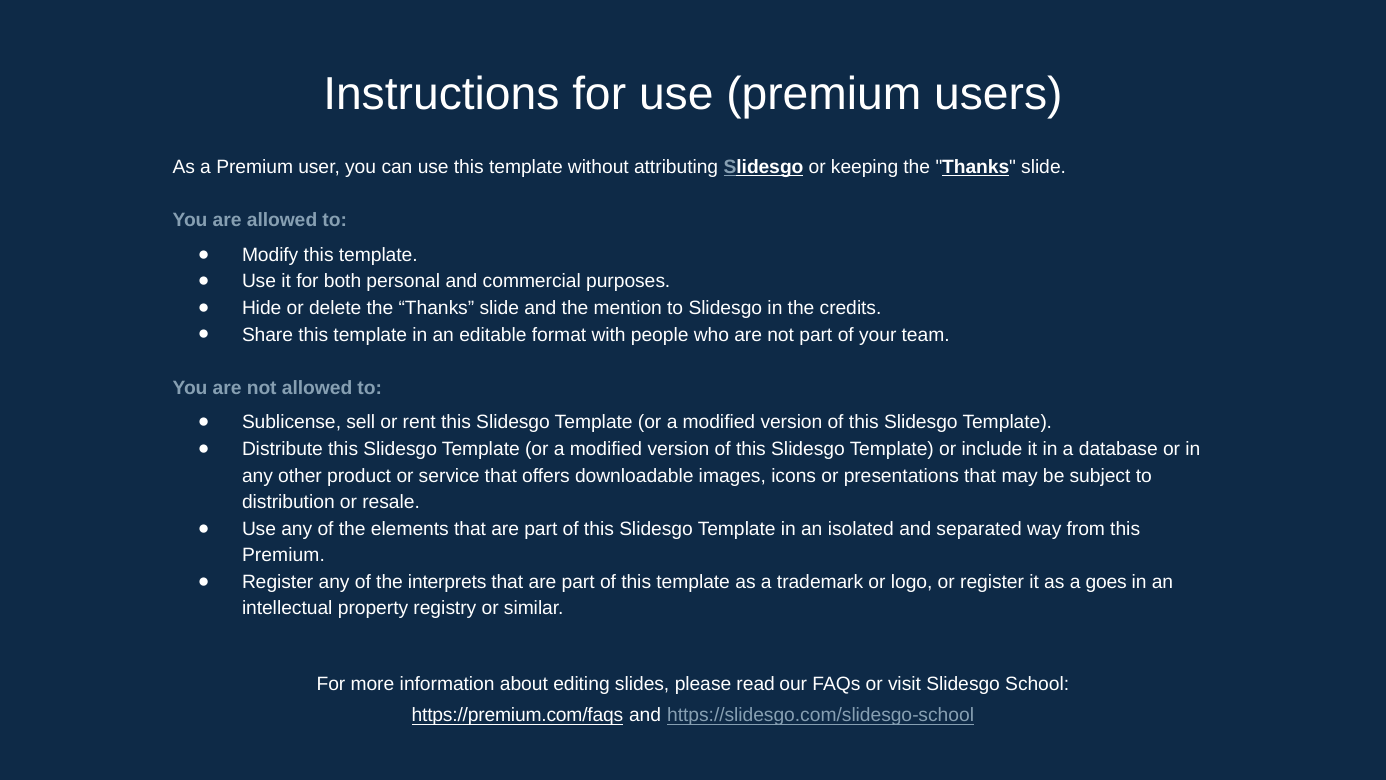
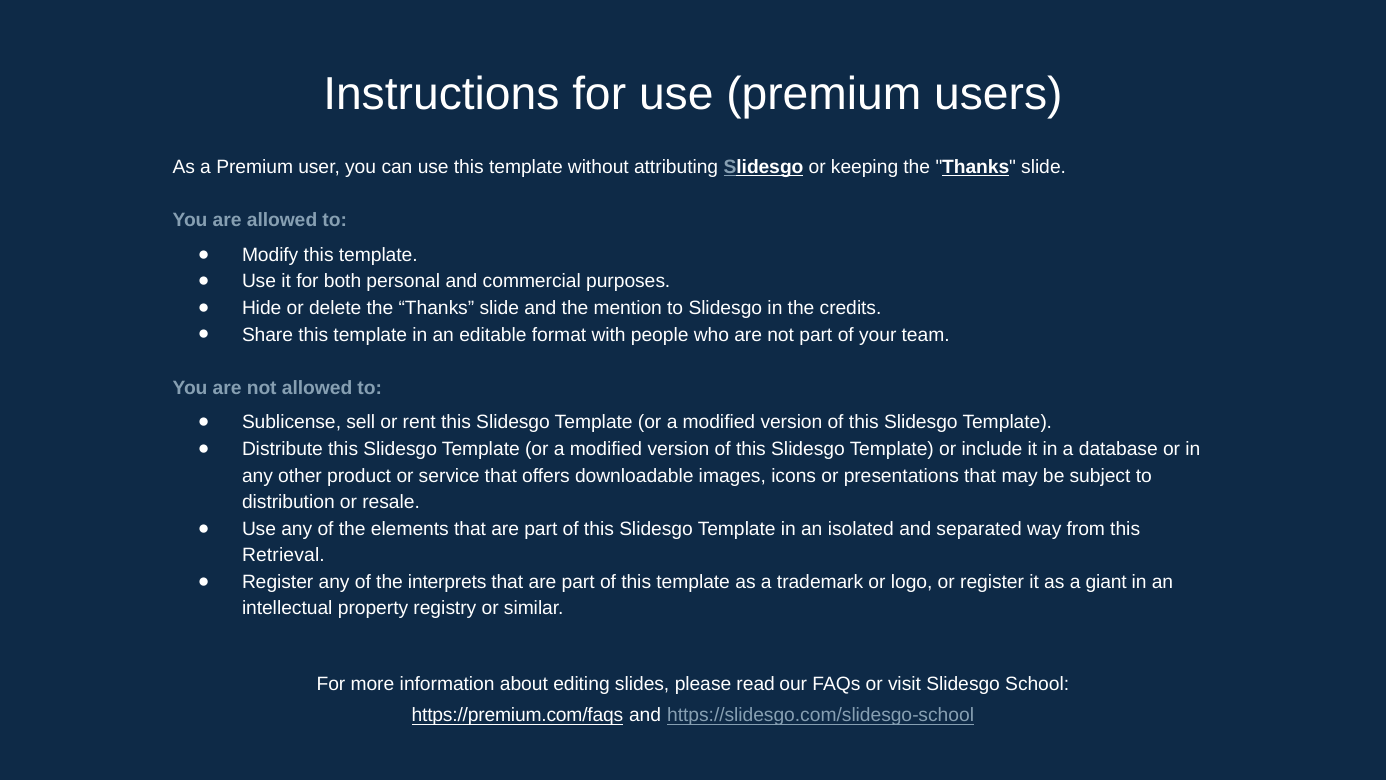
Premium at (283, 555): Premium -> Retrieval
goes: goes -> giant
